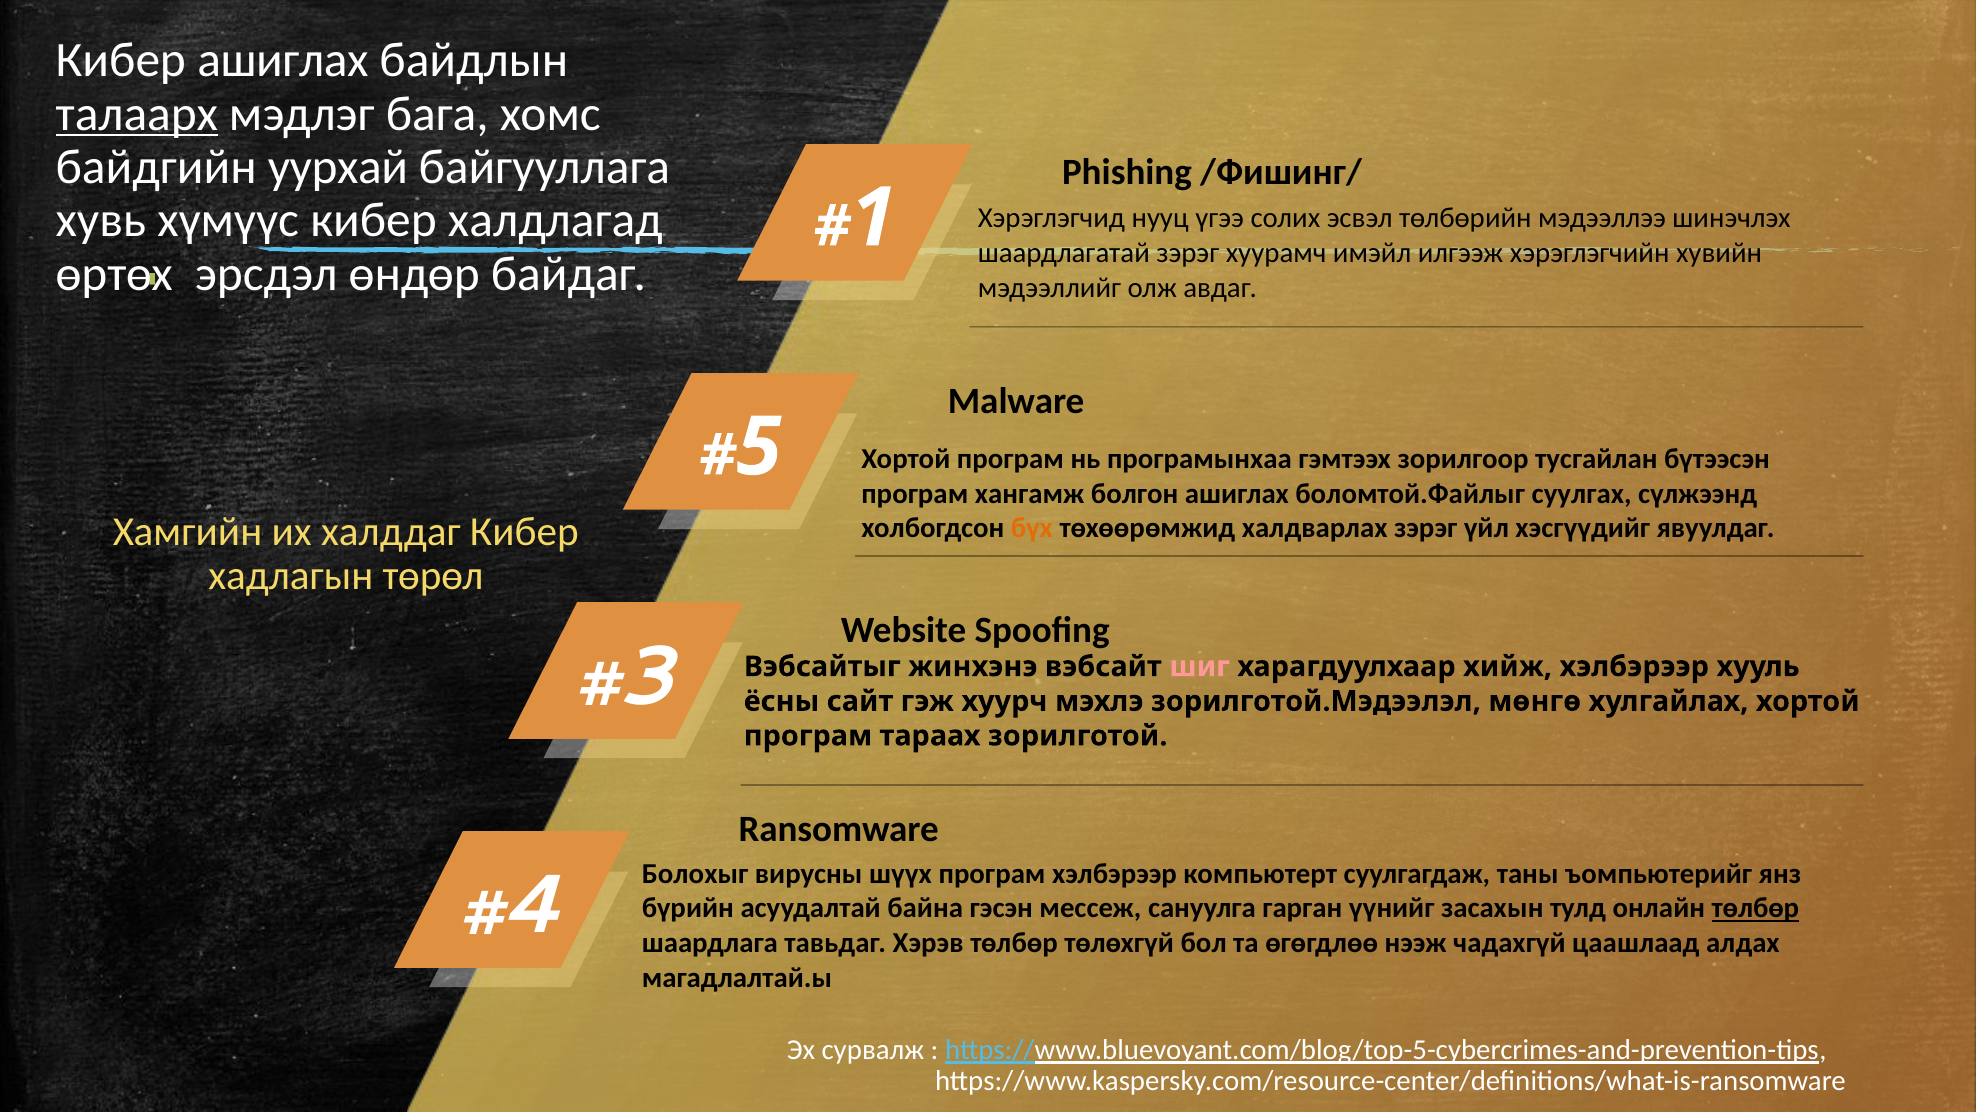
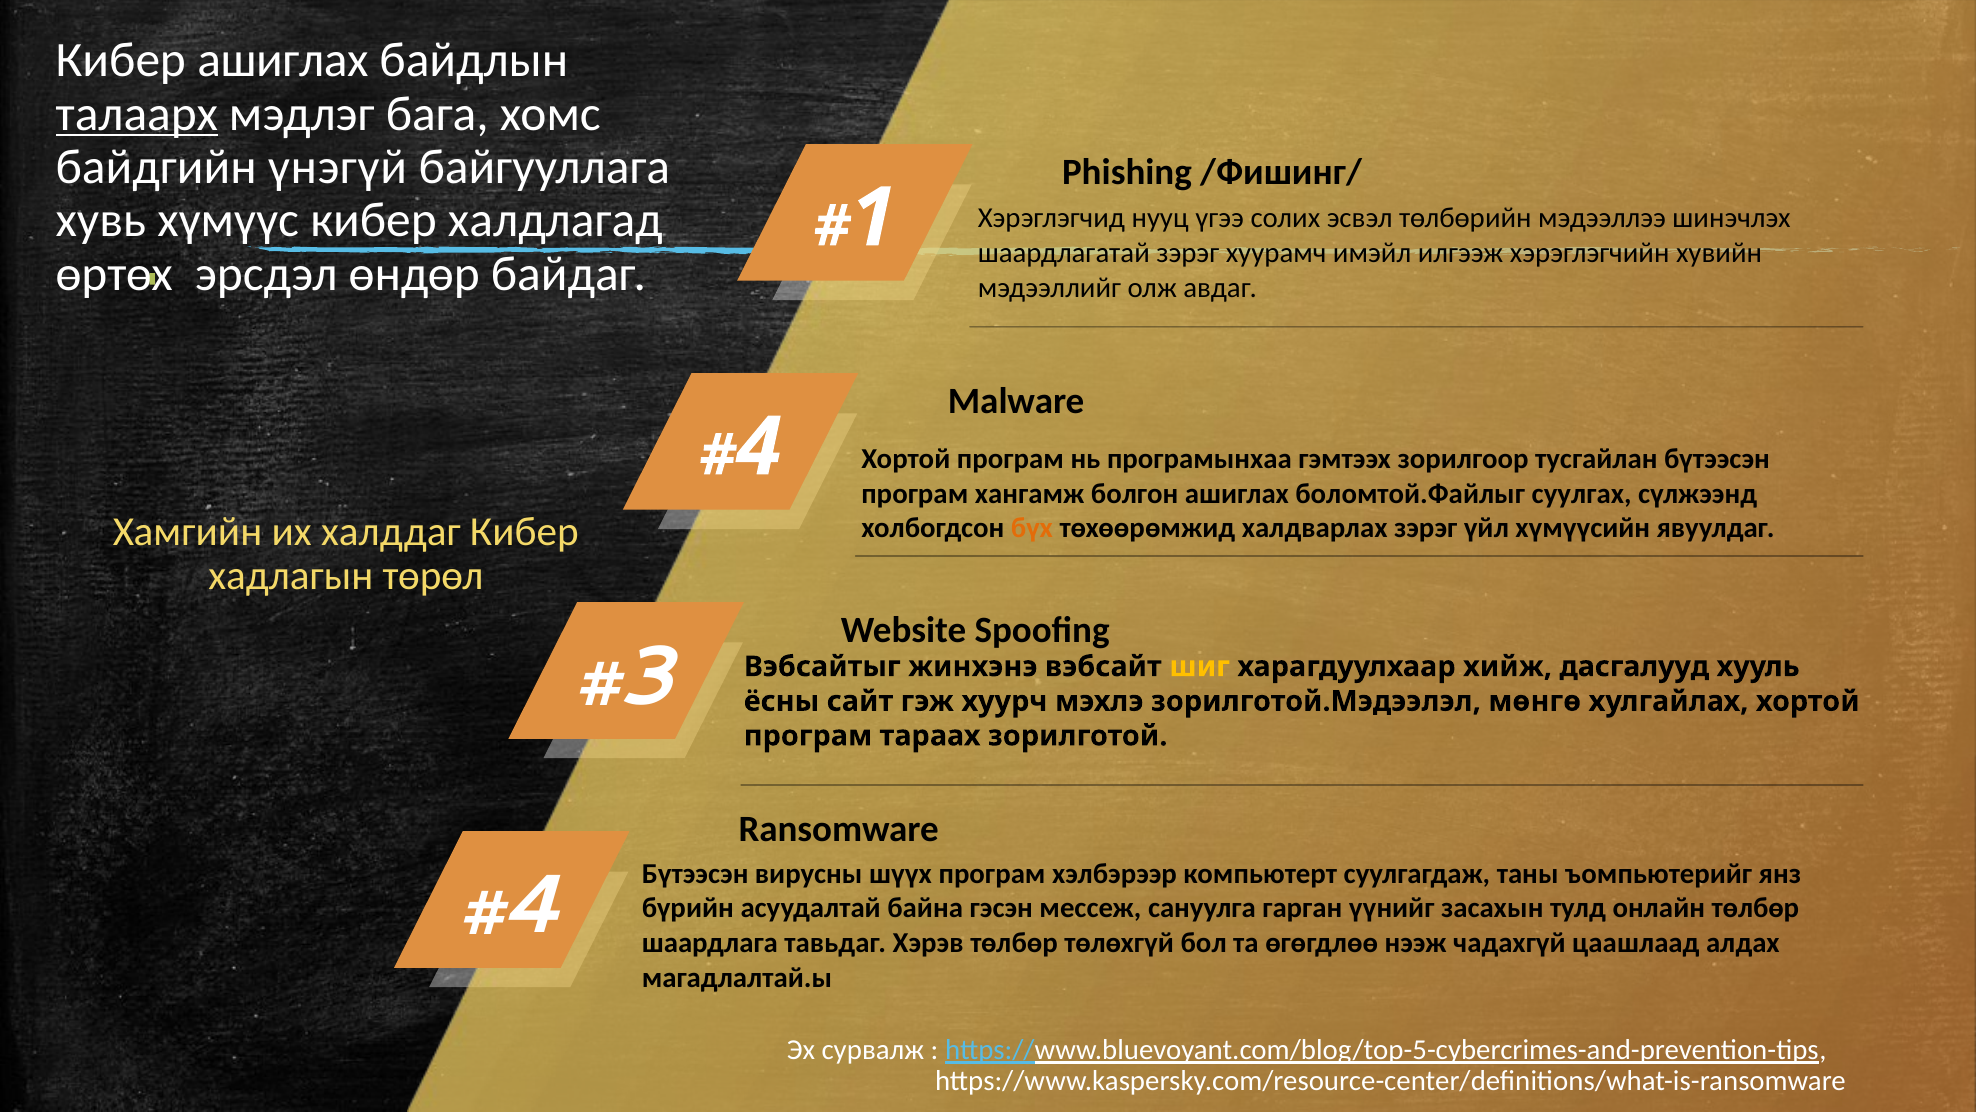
уурхай: уурхай -> үнэгүй
5 at (759, 447): 5 -> 4
хэсгүүдийг: хэсгүүдийг -> хүмүүсийн
шиг colour: pink -> yellow
хийж хэлбэрээр: хэлбэрээр -> дасгалууд
Болохыг at (695, 873): Болохыг -> Бүтээсэн
төлбөр at (1755, 908) underline: present -> none
